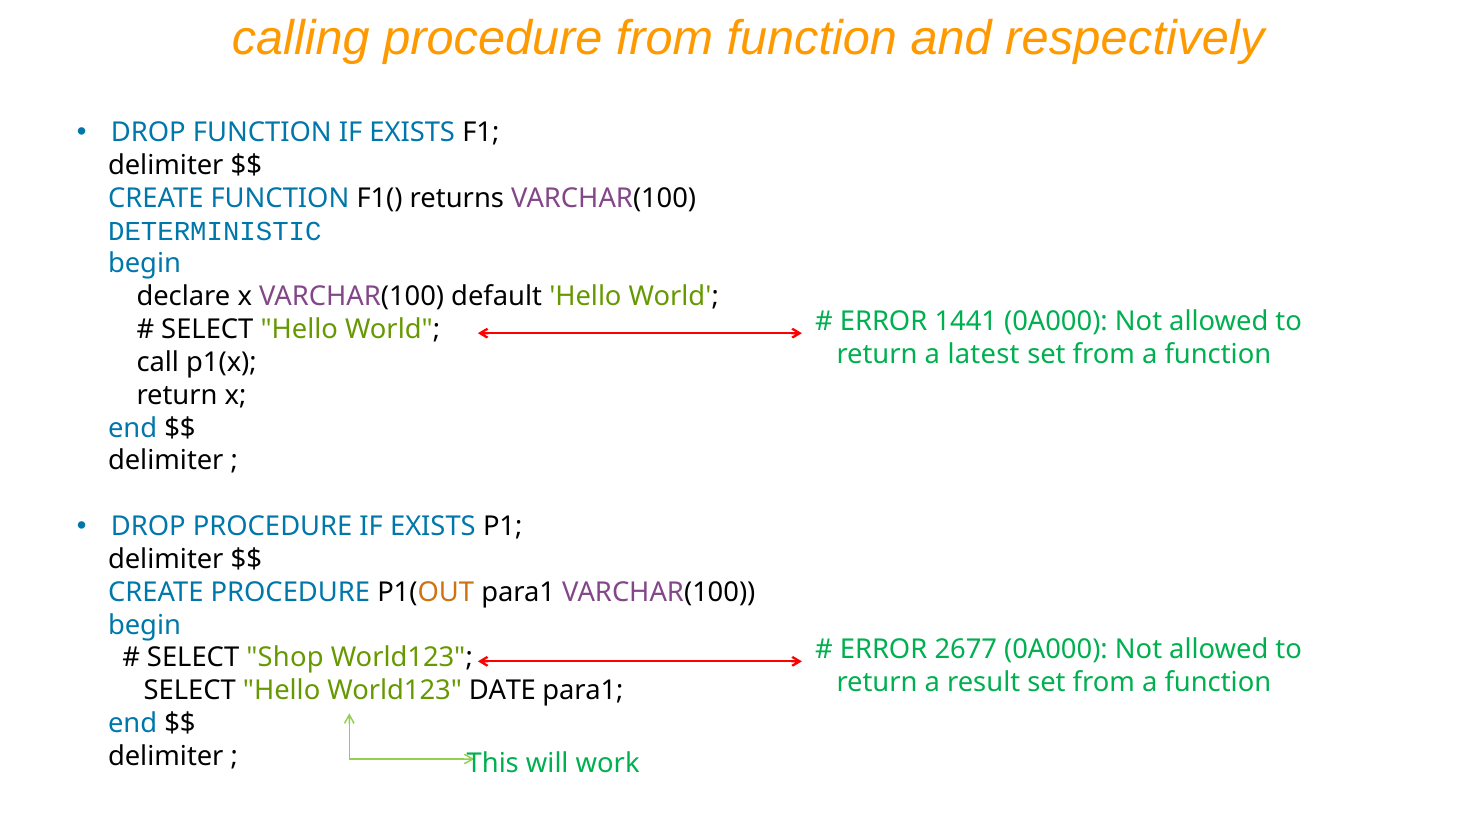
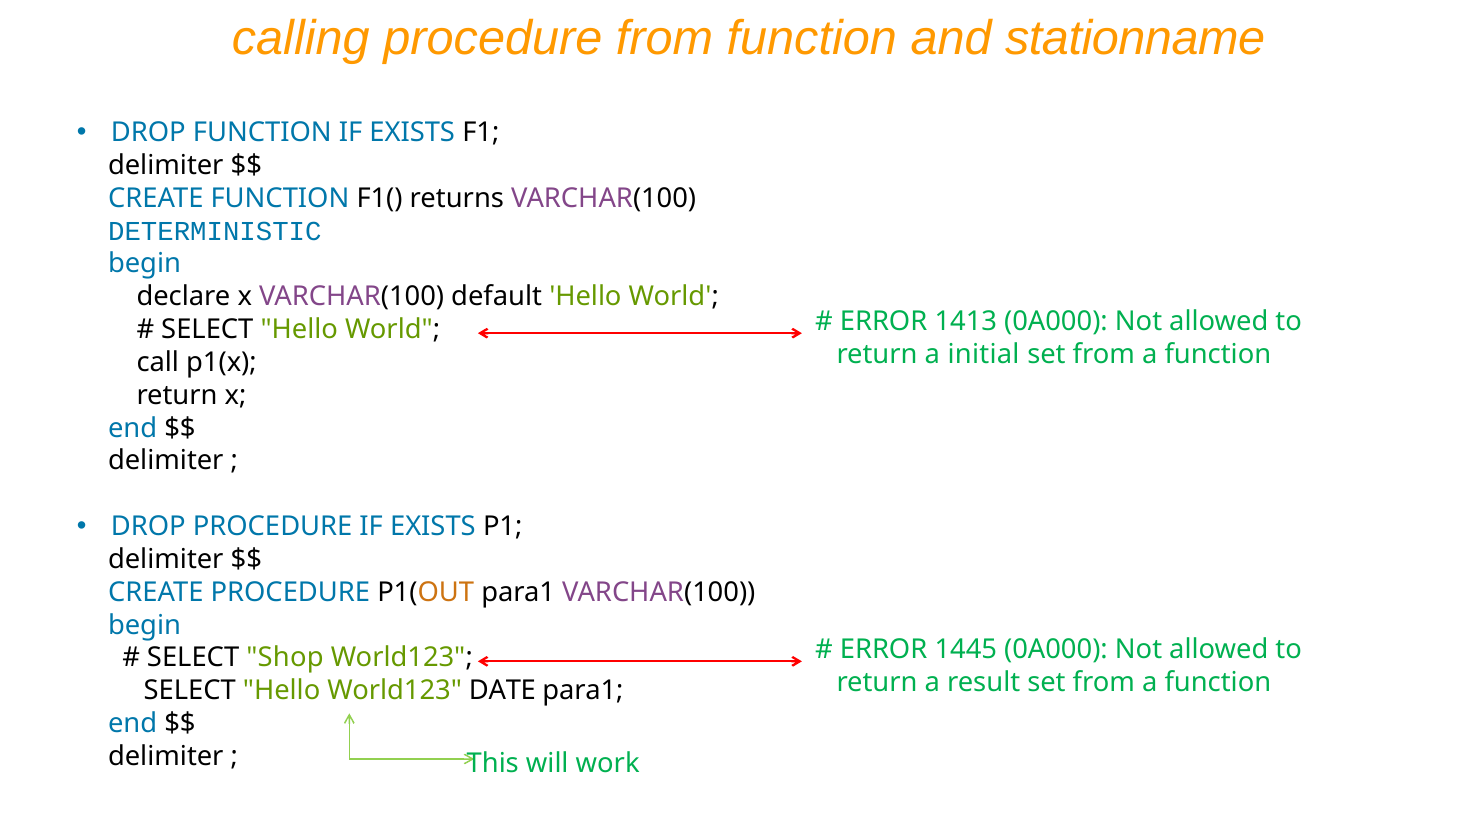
respectively: respectively -> stationname
1441: 1441 -> 1413
latest: latest -> initial
2677: 2677 -> 1445
